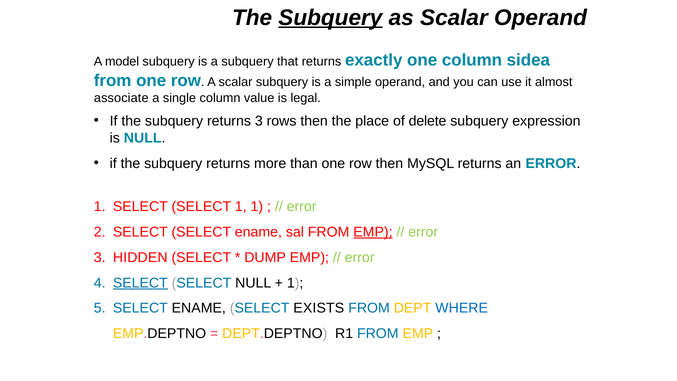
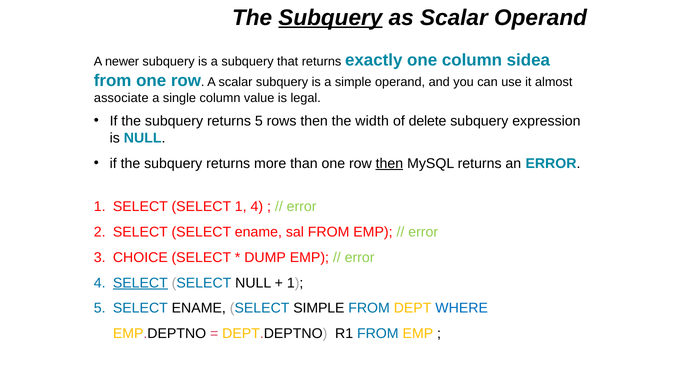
model: model -> newer
returns 3: 3 -> 5
place: place -> width
then at (389, 163) underline: none -> present
1 1: 1 -> 4
EMP at (373, 232) underline: present -> none
HIDDEN: HIDDEN -> CHOICE
SELECT EXISTS: EXISTS -> SIMPLE
